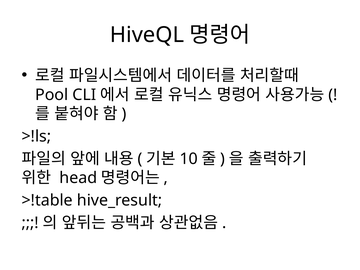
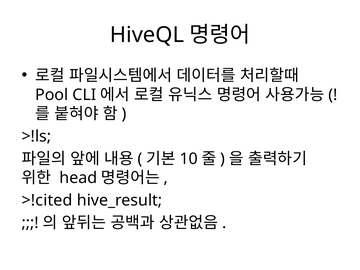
>!table: >!table -> >!cited
